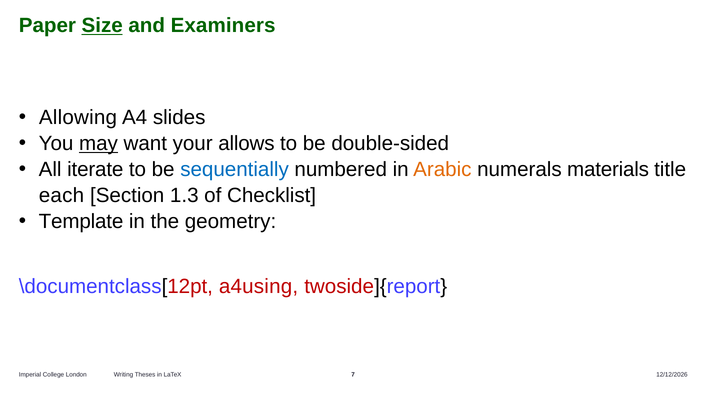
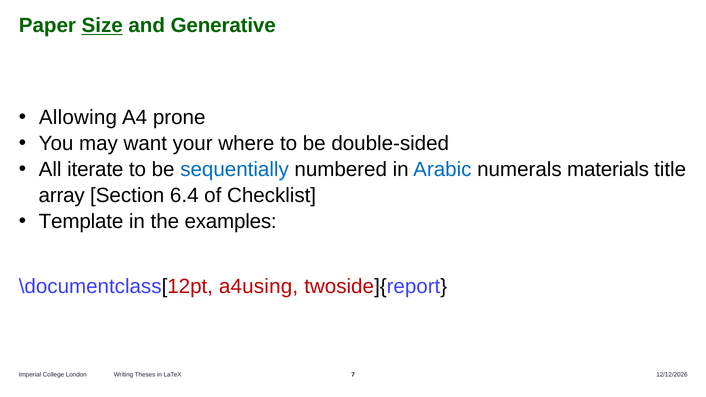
Examiners: Examiners -> Generative
slides: slides -> prone
may underline: present -> none
allows: allows -> where
Arabic colour: orange -> blue
each: each -> array
1.3: 1.3 -> 6.4
geometry: geometry -> examples
